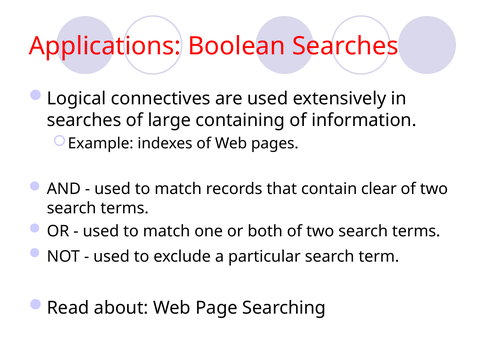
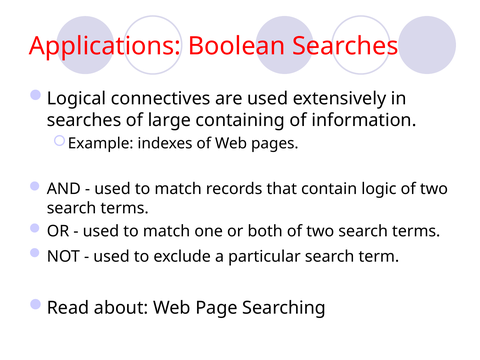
clear: clear -> logic
